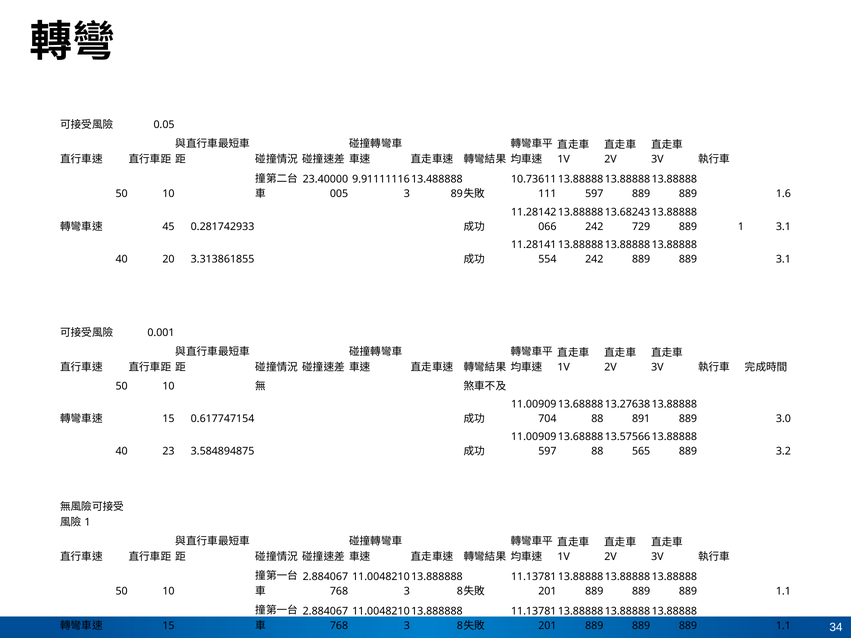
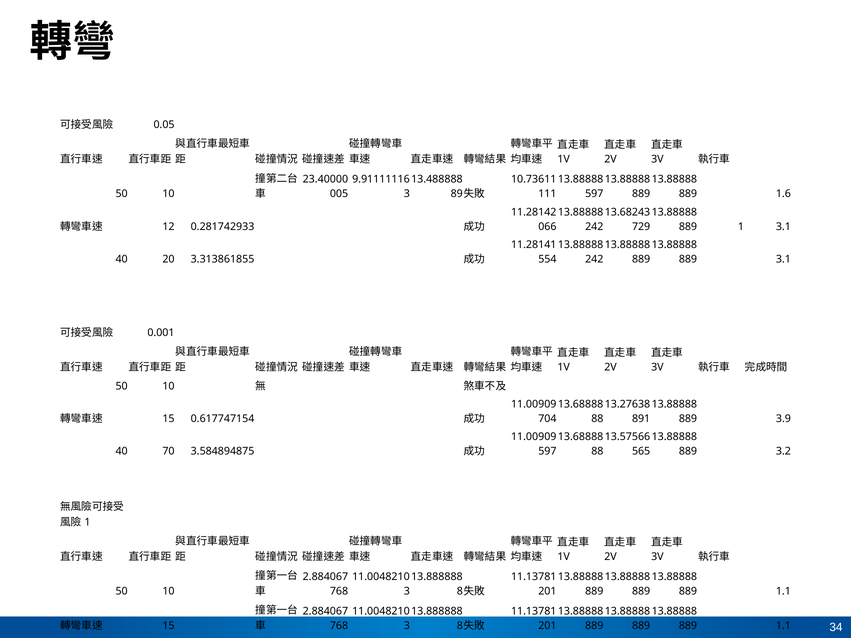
45: 45 -> 12
3.0: 3.0 -> 3.9
23: 23 -> 70
